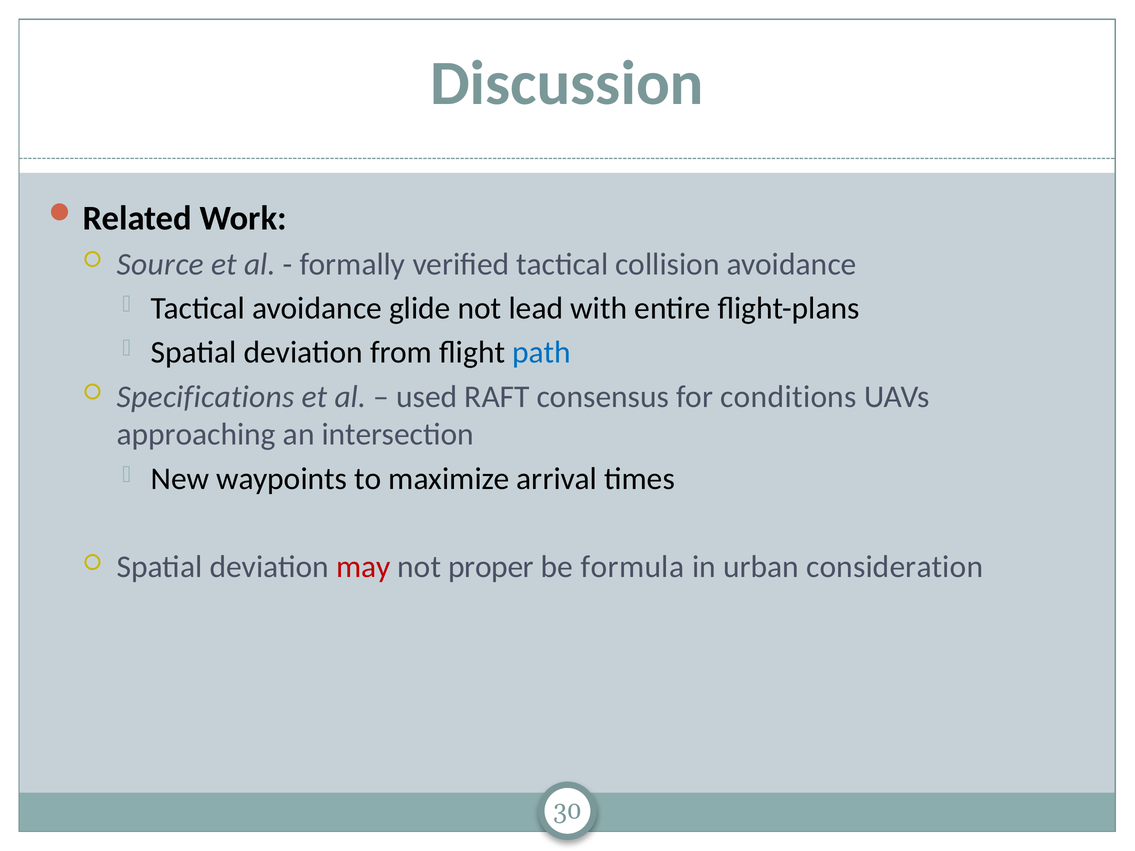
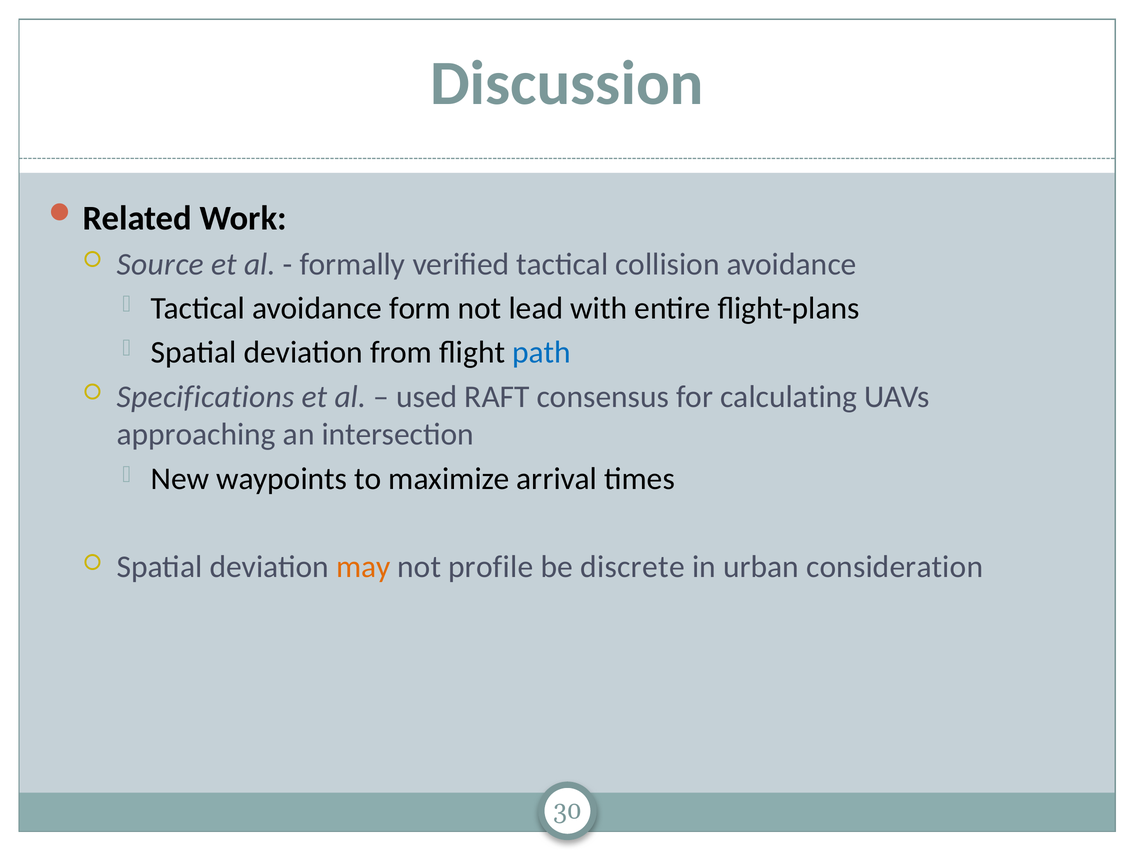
glide: glide -> form
conditions: conditions -> calculating
may colour: red -> orange
proper: proper -> profile
formula: formula -> discrete
